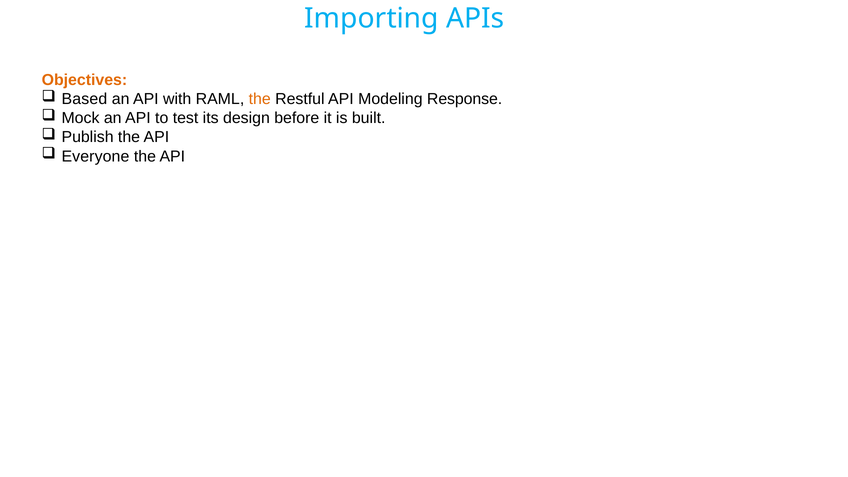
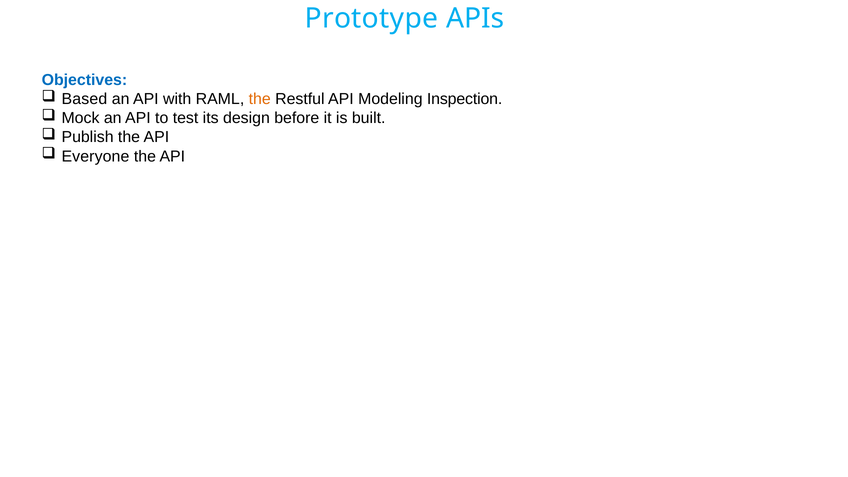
Importing: Importing -> Prototype
Objectives colour: orange -> blue
Response: Response -> Inspection
